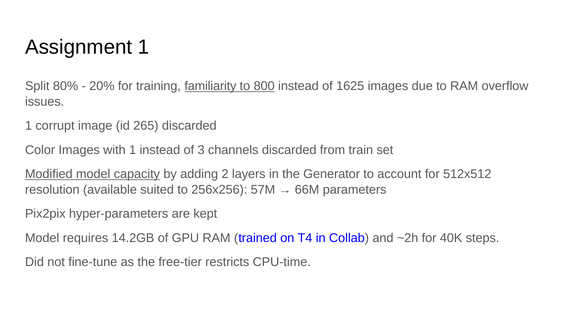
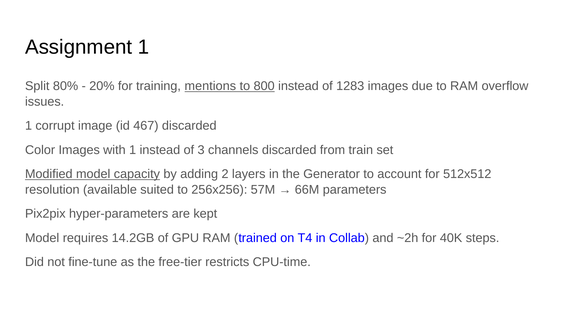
familiarity: familiarity -> mentions
1625: 1625 -> 1283
265: 265 -> 467
